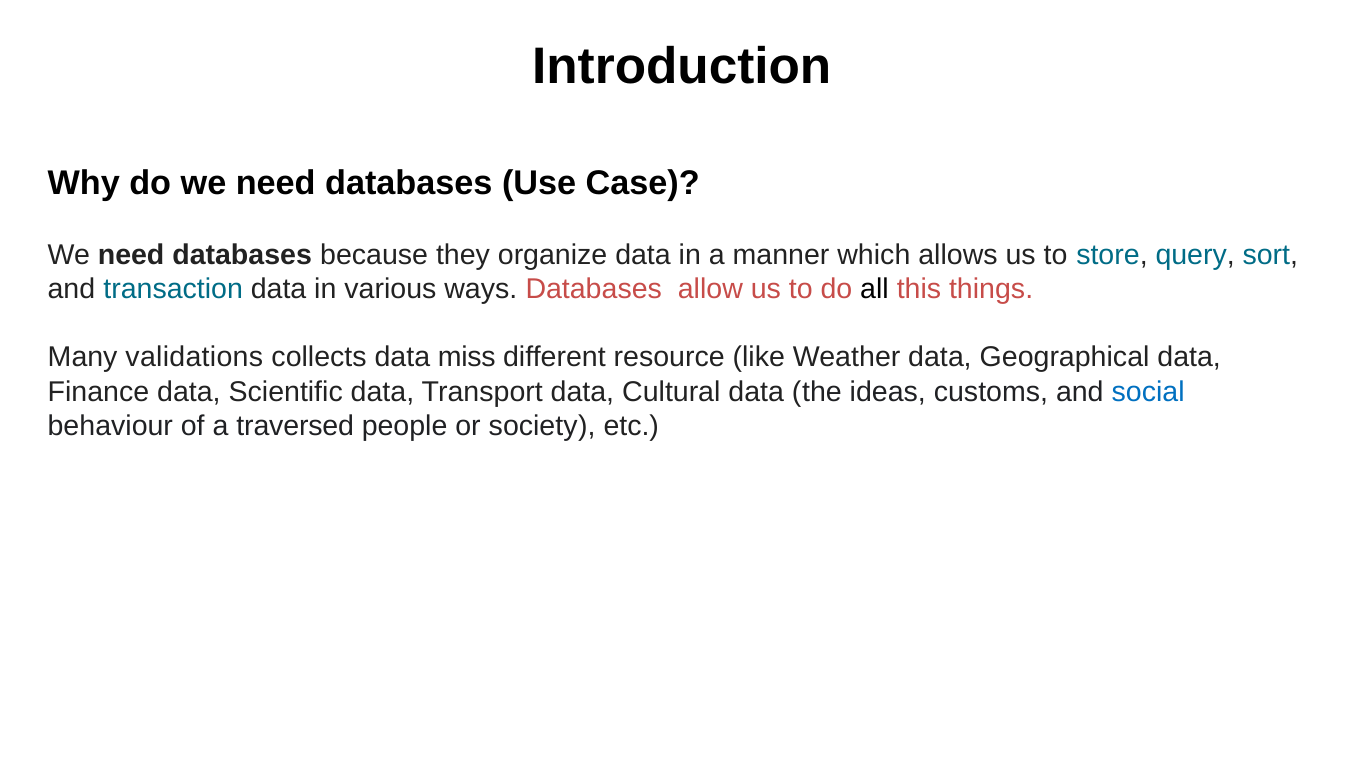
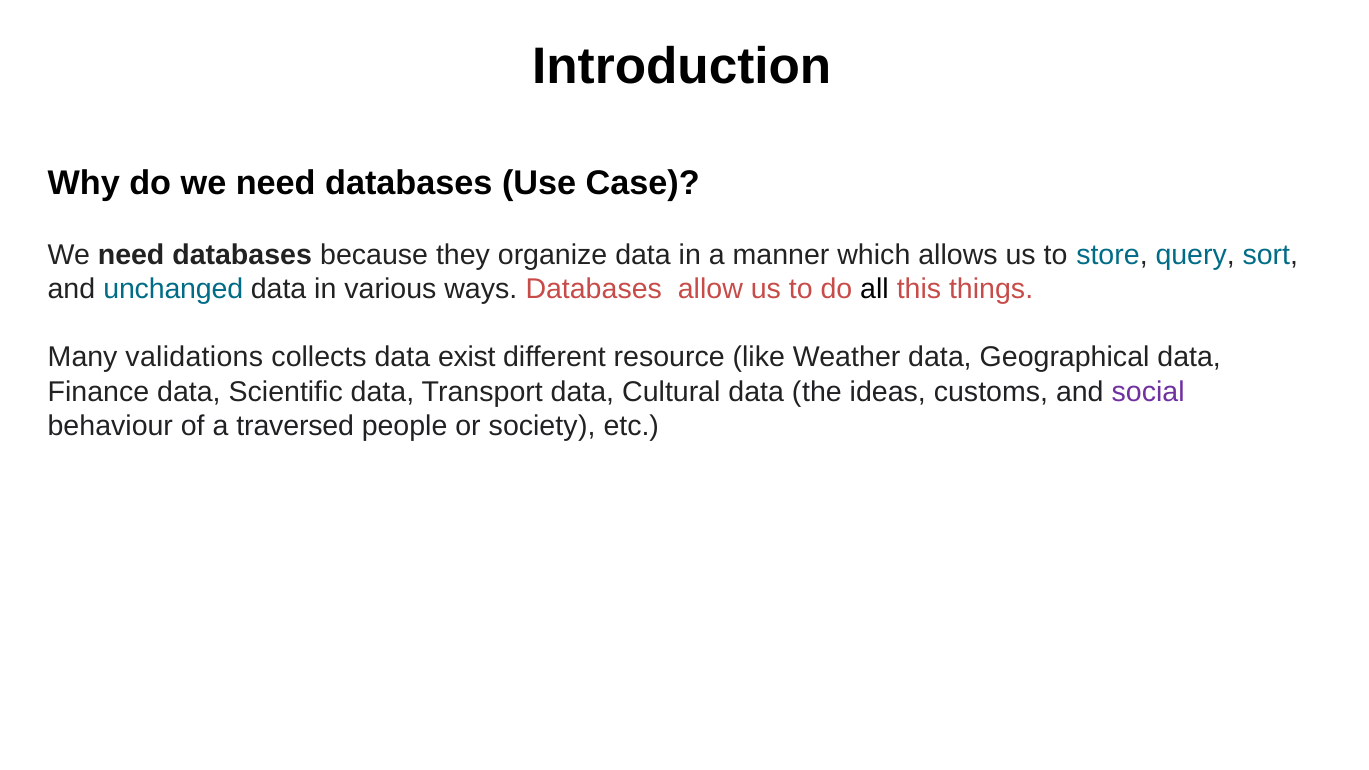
transaction: transaction -> unchanged
miss: miss -> exist
social colour: blue -> purple
